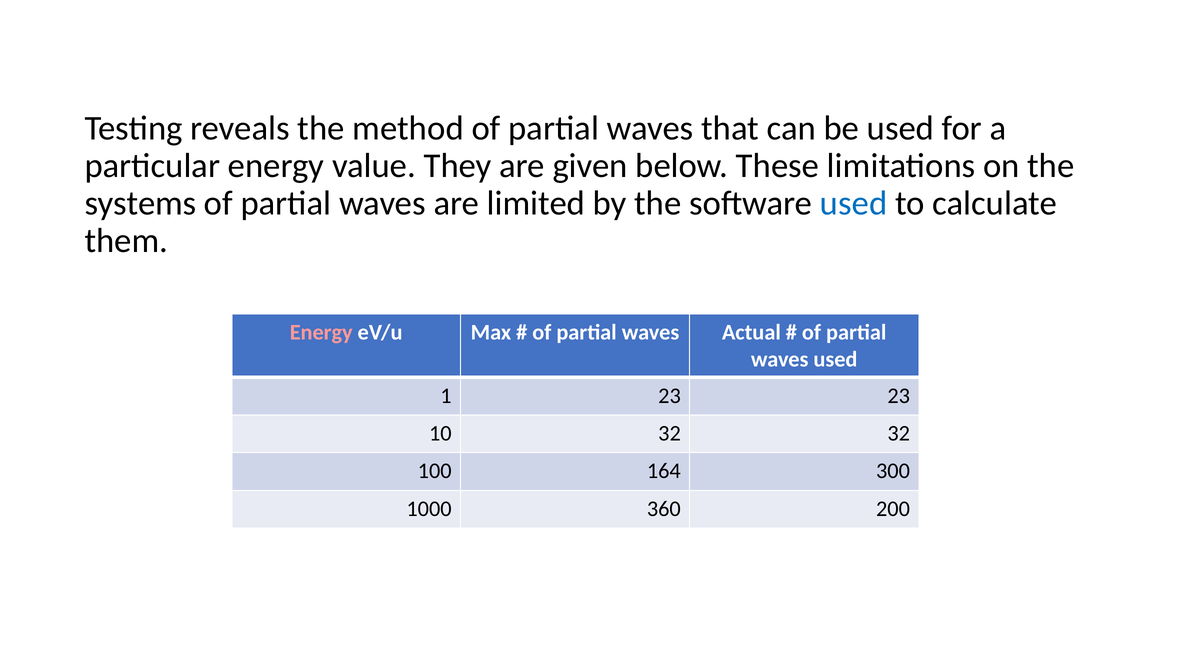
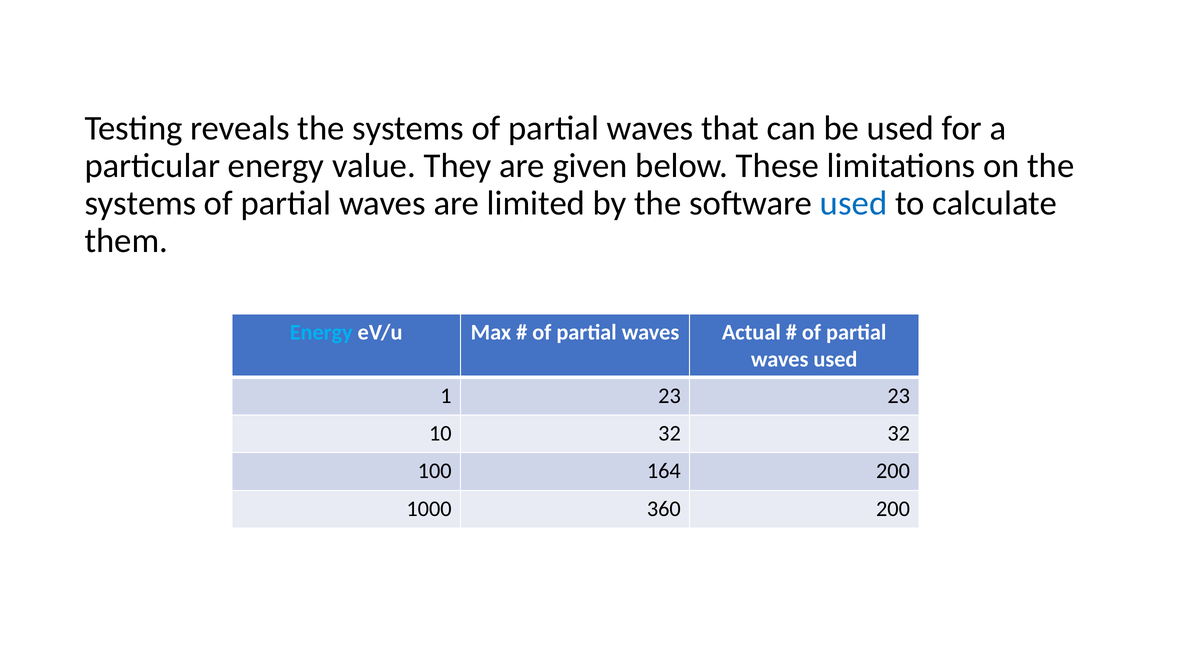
reveals the method: method -> systems
Energy at (321, 332) colour: pink -> light blue
164 300: 300 -> 200
